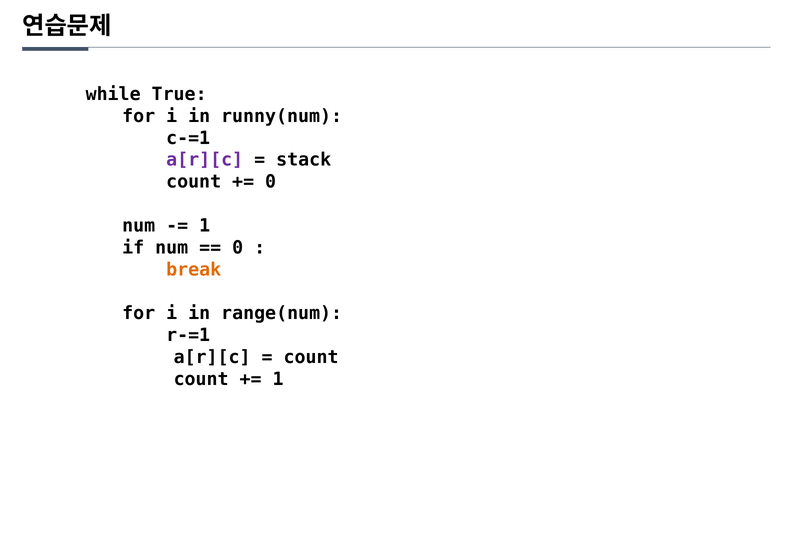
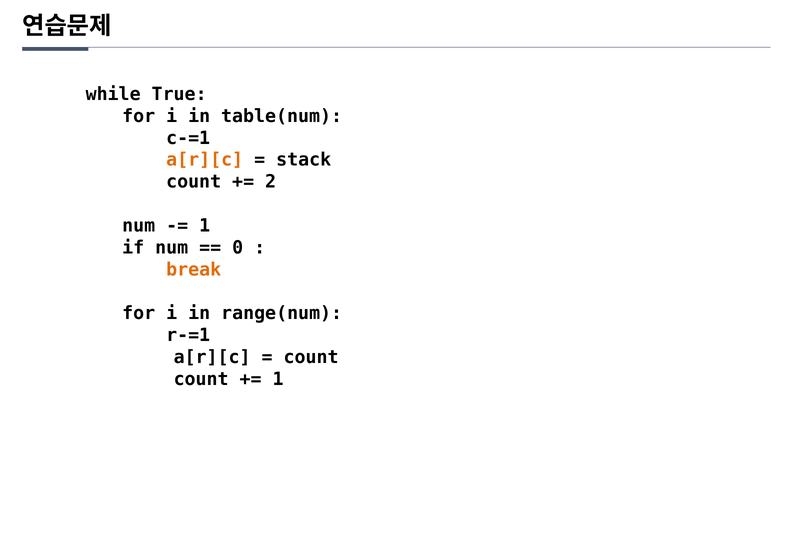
runny(num: runny(num -> table(num
a[r][c at (205, 160) colour: purple -> orange
0 at (271, 182): 0 -> 2
